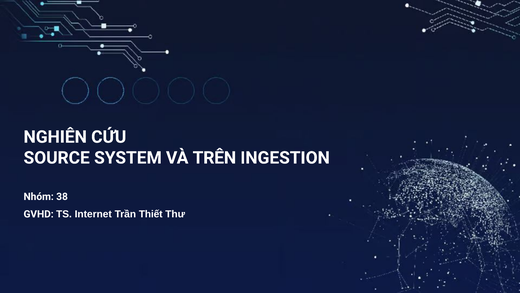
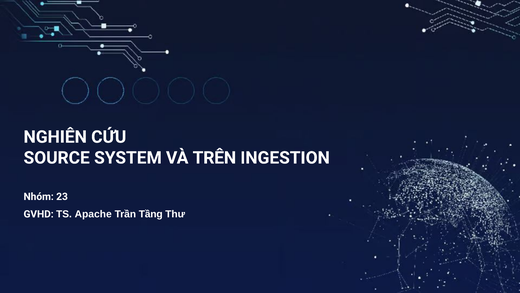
38: 38 -> 23
Internet: Internet -> Apache
Thiết: Thiết -> Tầng
